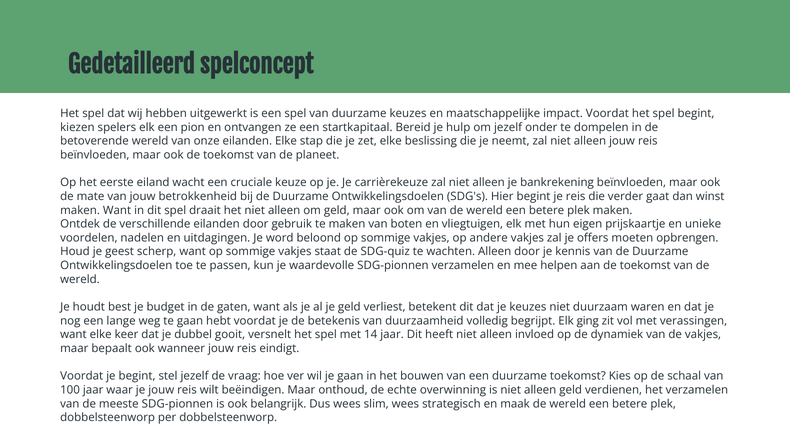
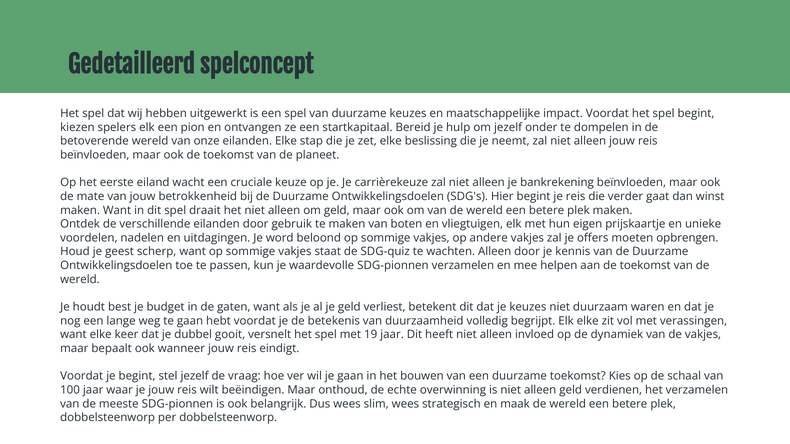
Elk ging: ging -> elke
14: 14 -> 19
